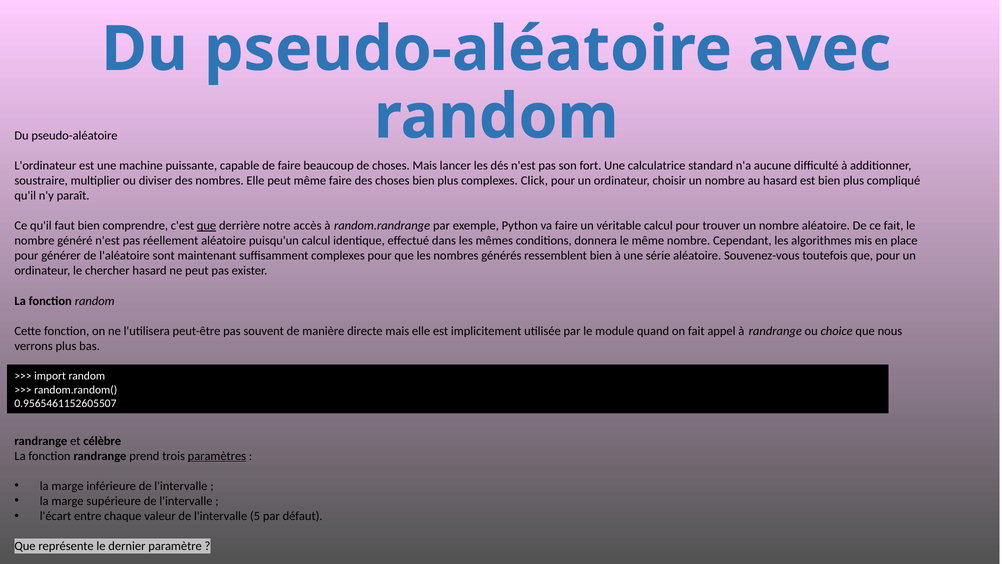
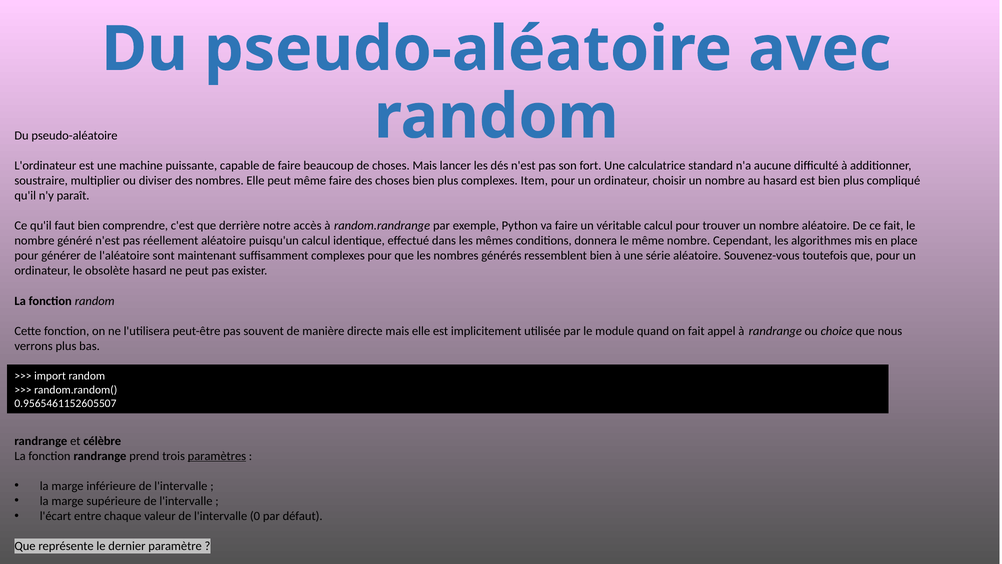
Click: Click -> Item
que at (207, 226) underline: present -> none
chercher: chercher -> obsolète
l'intervalle 5: 5 -> 0
